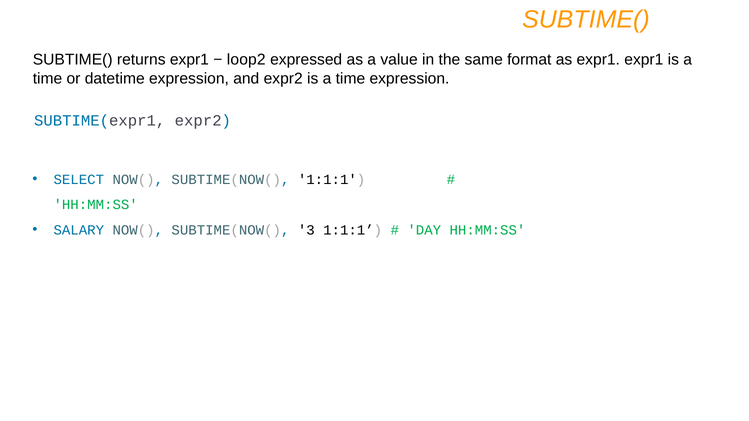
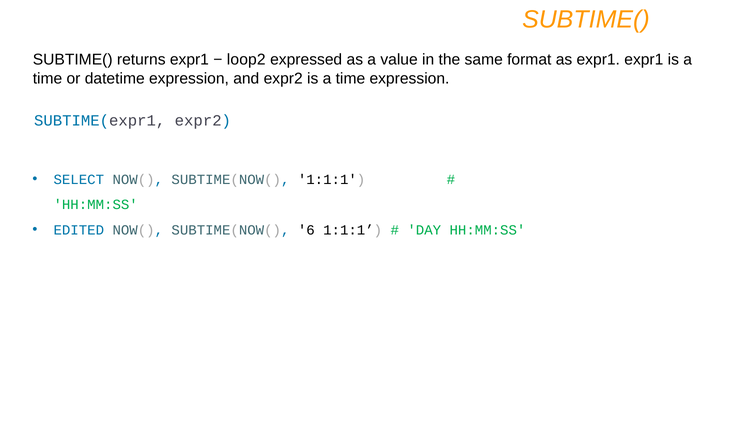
SALARY: SALARY -> EDITED
3: 3 -> 6
